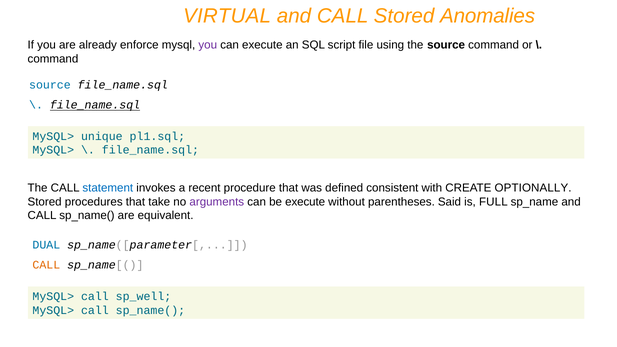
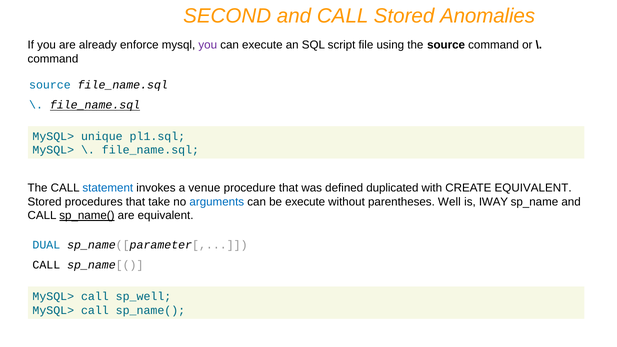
VIRTUAL: VIRTUAL -> SECOND
recent: recent -> venue
consistent: consistent -> duplicated
CREATE OPTIONALLY: OPTIONALLY -> EQUIVALENT
arguments colour: purple -> blue
Said: Said -> Well
FULL: FULL -> IWAY
sp_name( at (87, 216) underline: none -> present
CALL at (46, 265) colour: orange -> black
